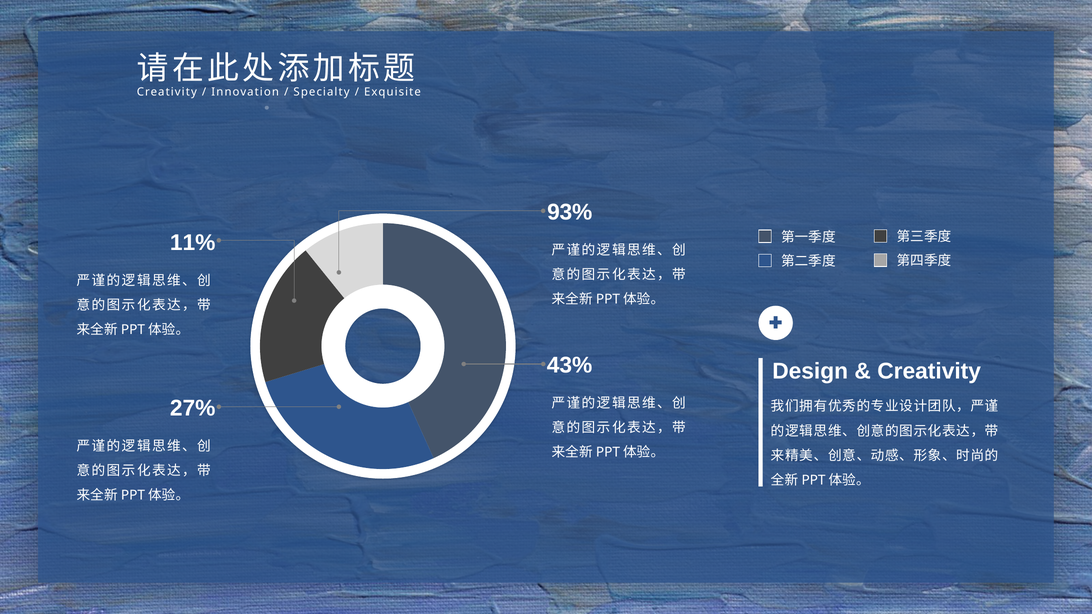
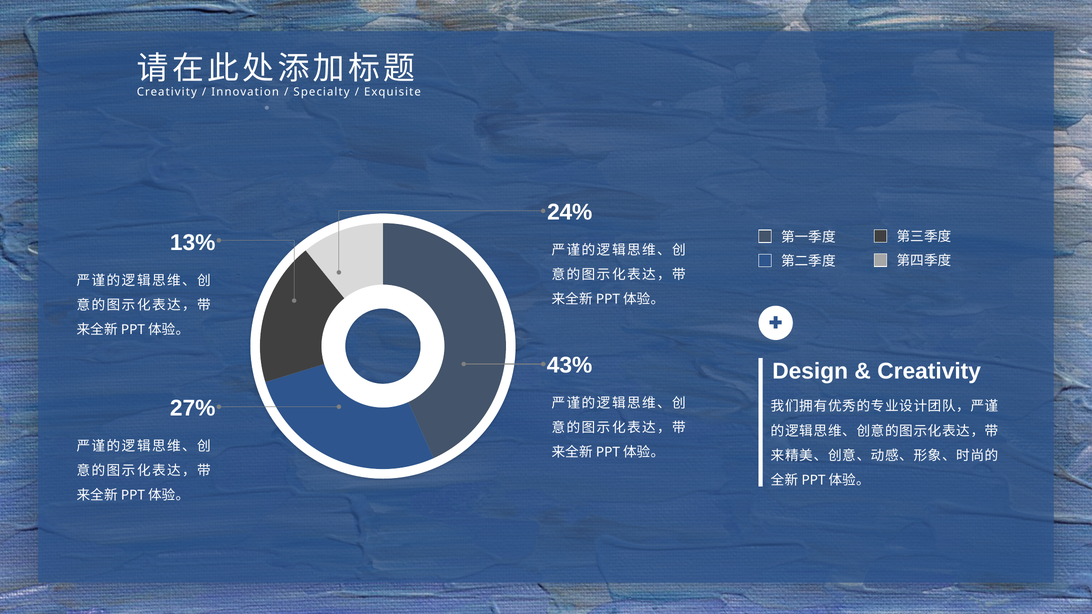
93%: 93% -> 24%
11%: 11% -> 13%
